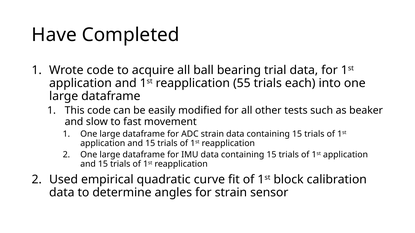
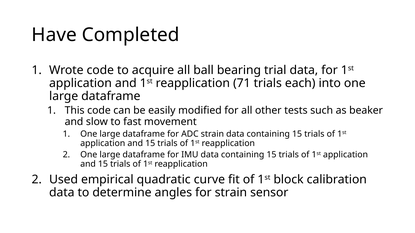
55: 55 -> 71
